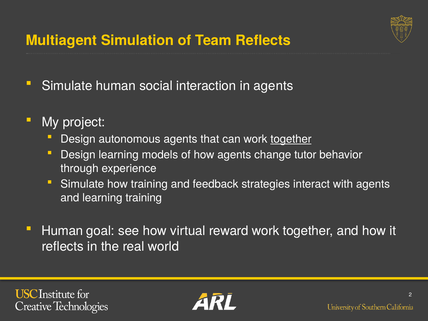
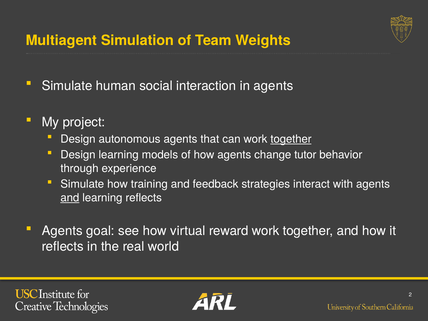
Team Reflects: Reflects -> Weights
and at (70, 198) underline: none -> present
learning training: training -> reflects
Human at (62, 231): Human -> Agents
